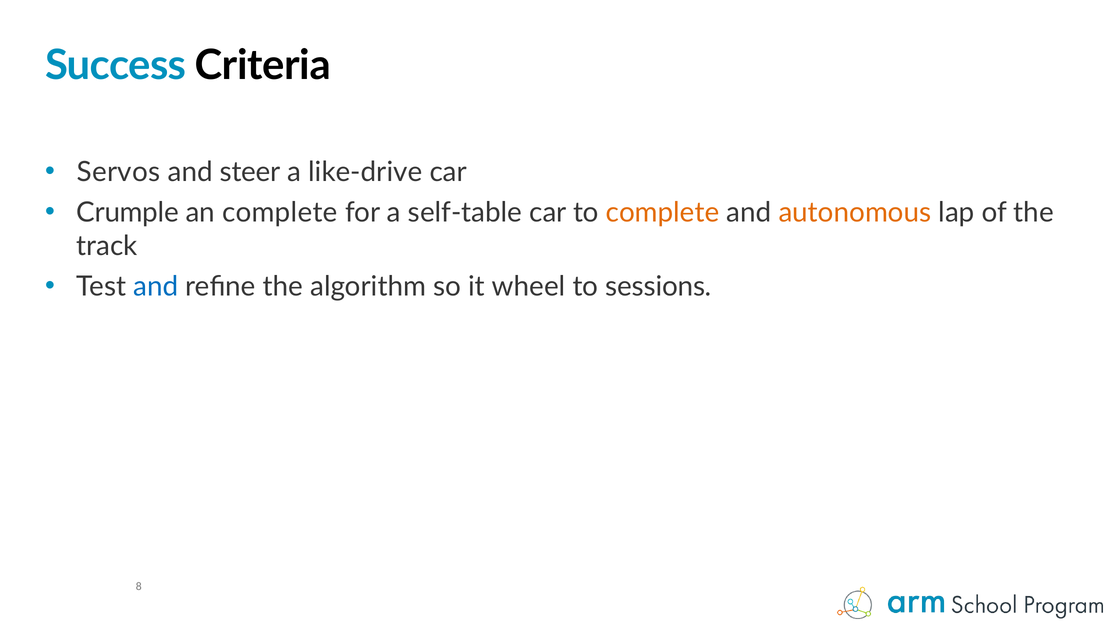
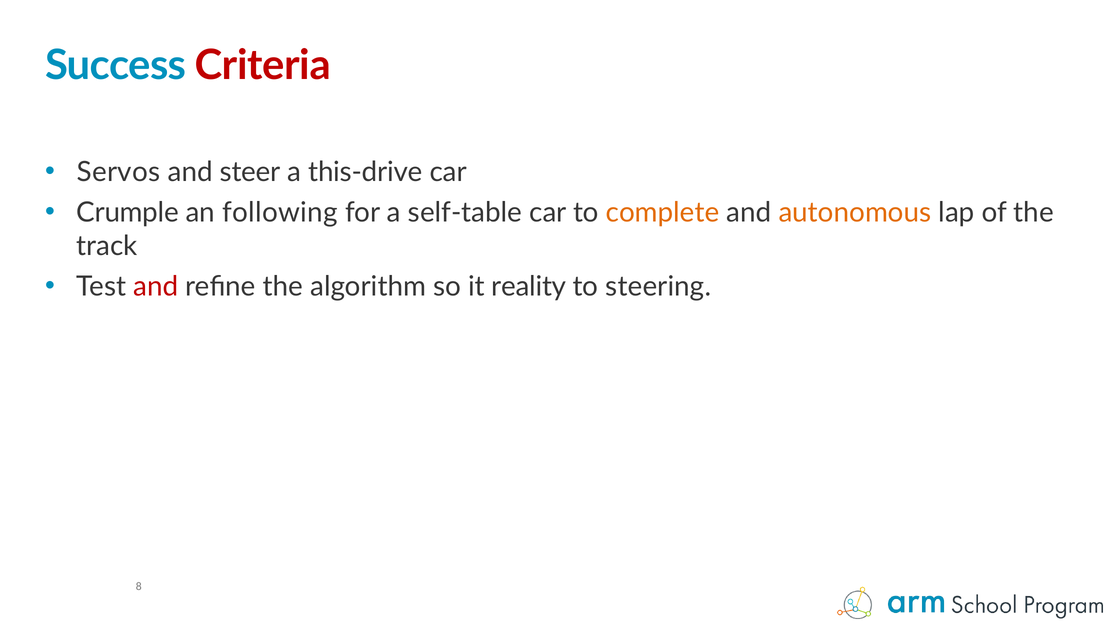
Criteria colour: black -> red
like-drive: like-drive -> this-drive
an complete: complete -> following
and at (156, 287) colour: blue -> red
wheel: wheel -> reality
sessions: sessions -> steering
